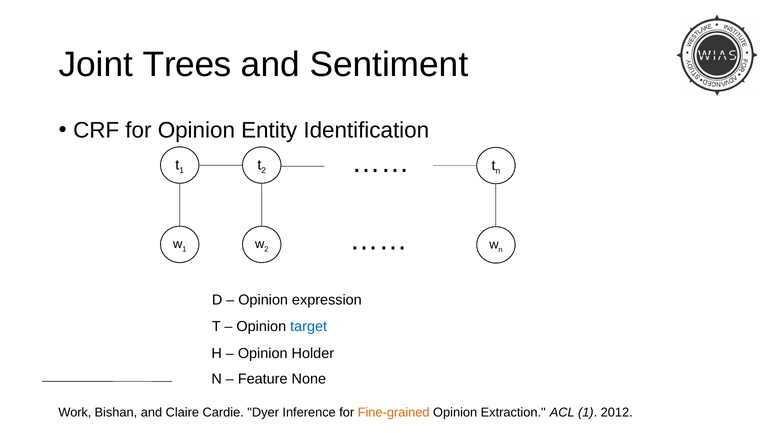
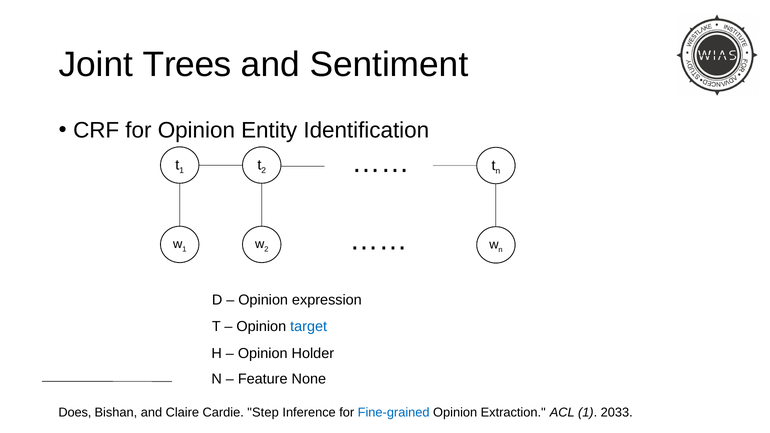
Work: Work -> Does
Dyer: Dyer -> Step
Fine-grained colour: orange -> blue
2012: 2012 -> 2033
